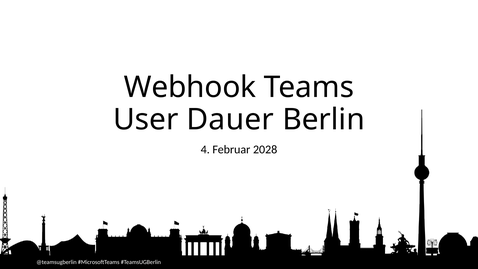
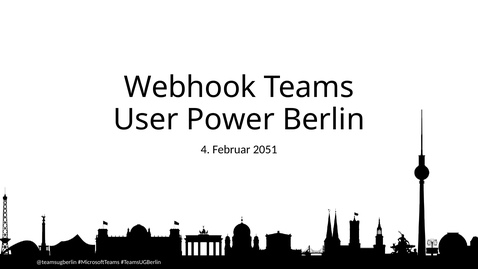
Dauer: Dauer -> Power
2028: 2028 -> 2051
